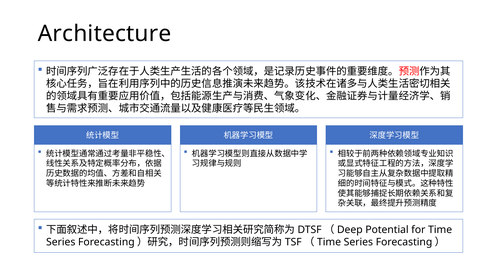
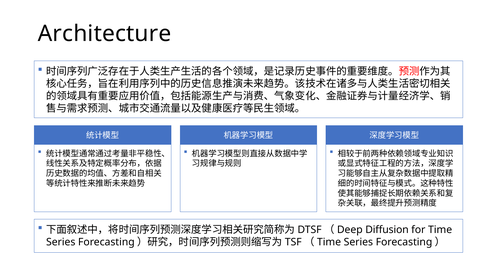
Potential: Potential -> Diffusion
